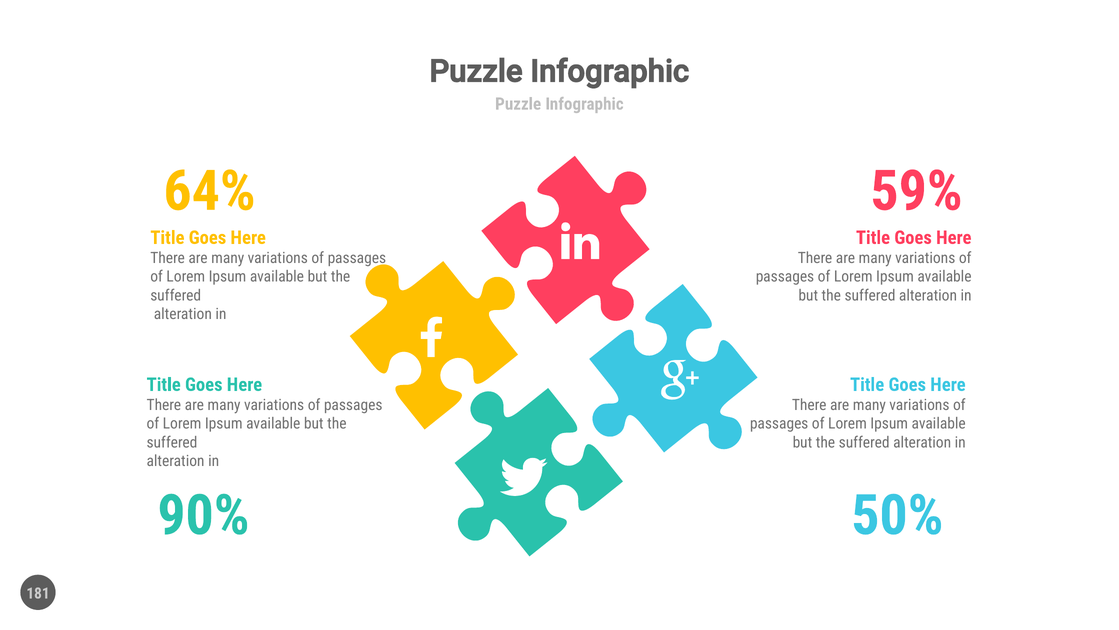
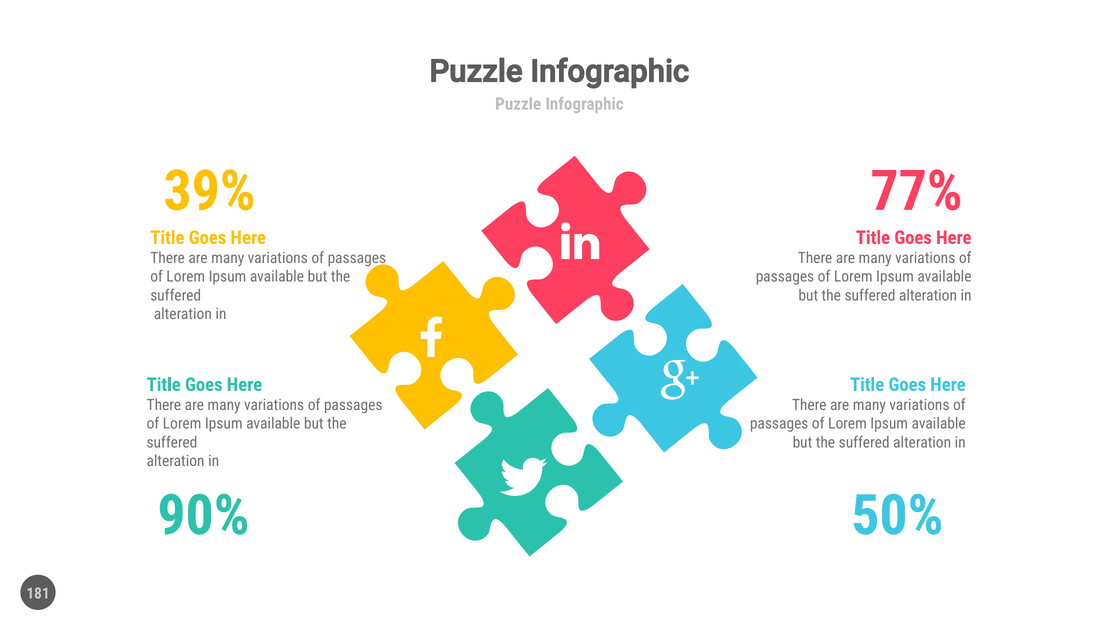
64%: 64% -> 39%
59%: 59% -> 77%
